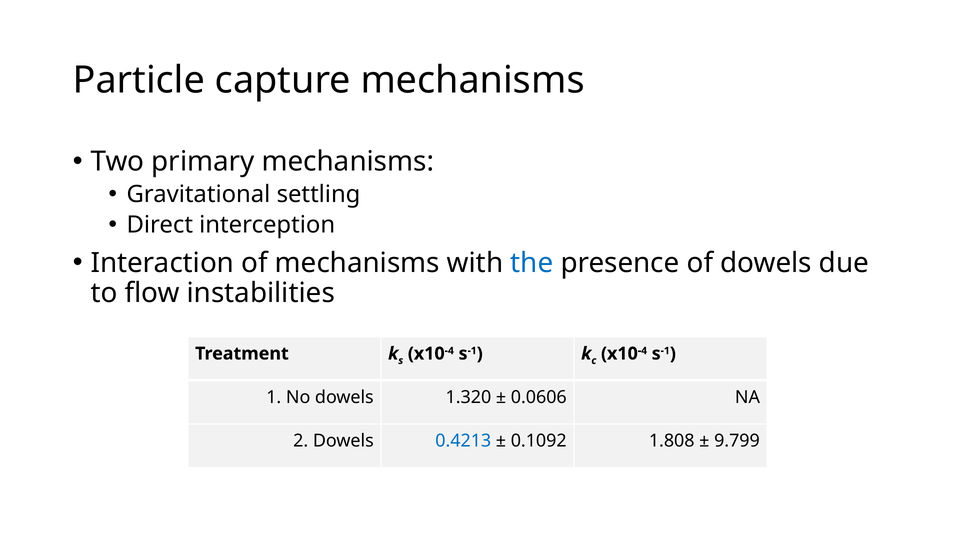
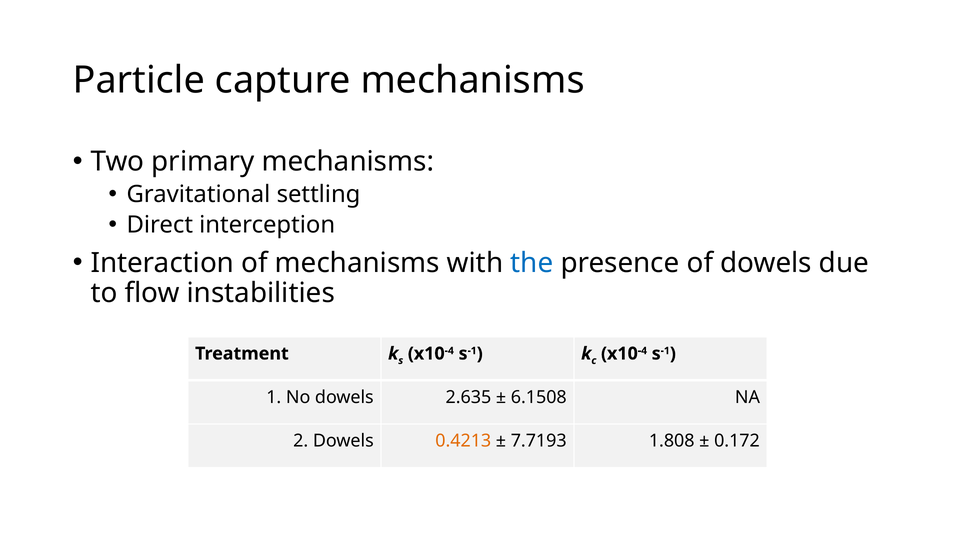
1.320: 1.320 -> 2.635
0.0606: 0.0606 -> 6.1508
0.4213 colour: blue -> orange
0.1092: 0.1092 -> 7.7193
9.799: 9.799 -> 0.172
